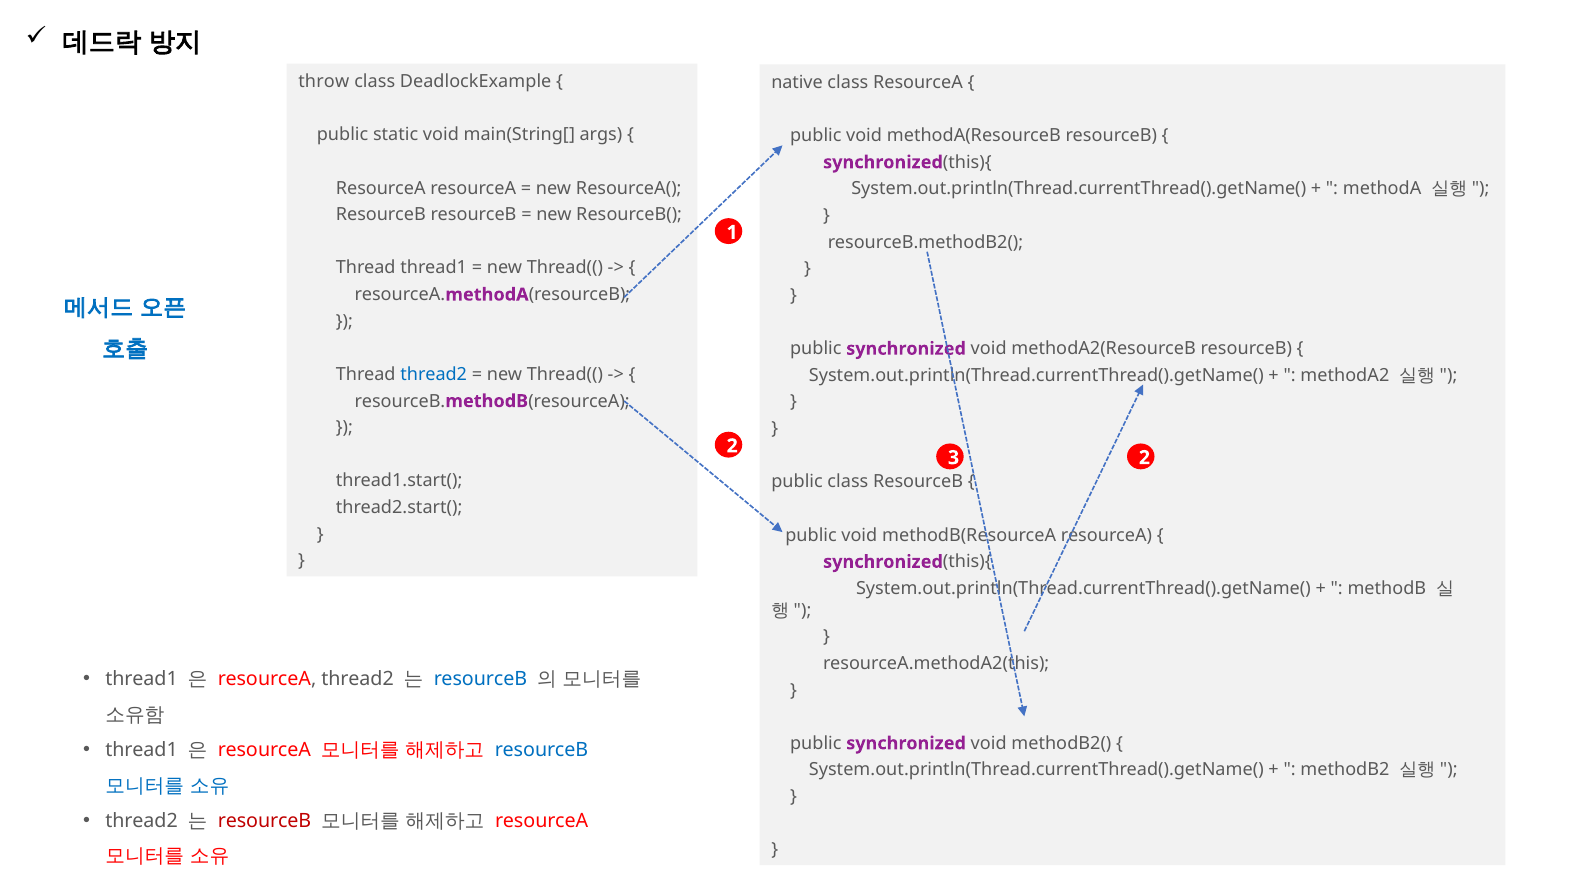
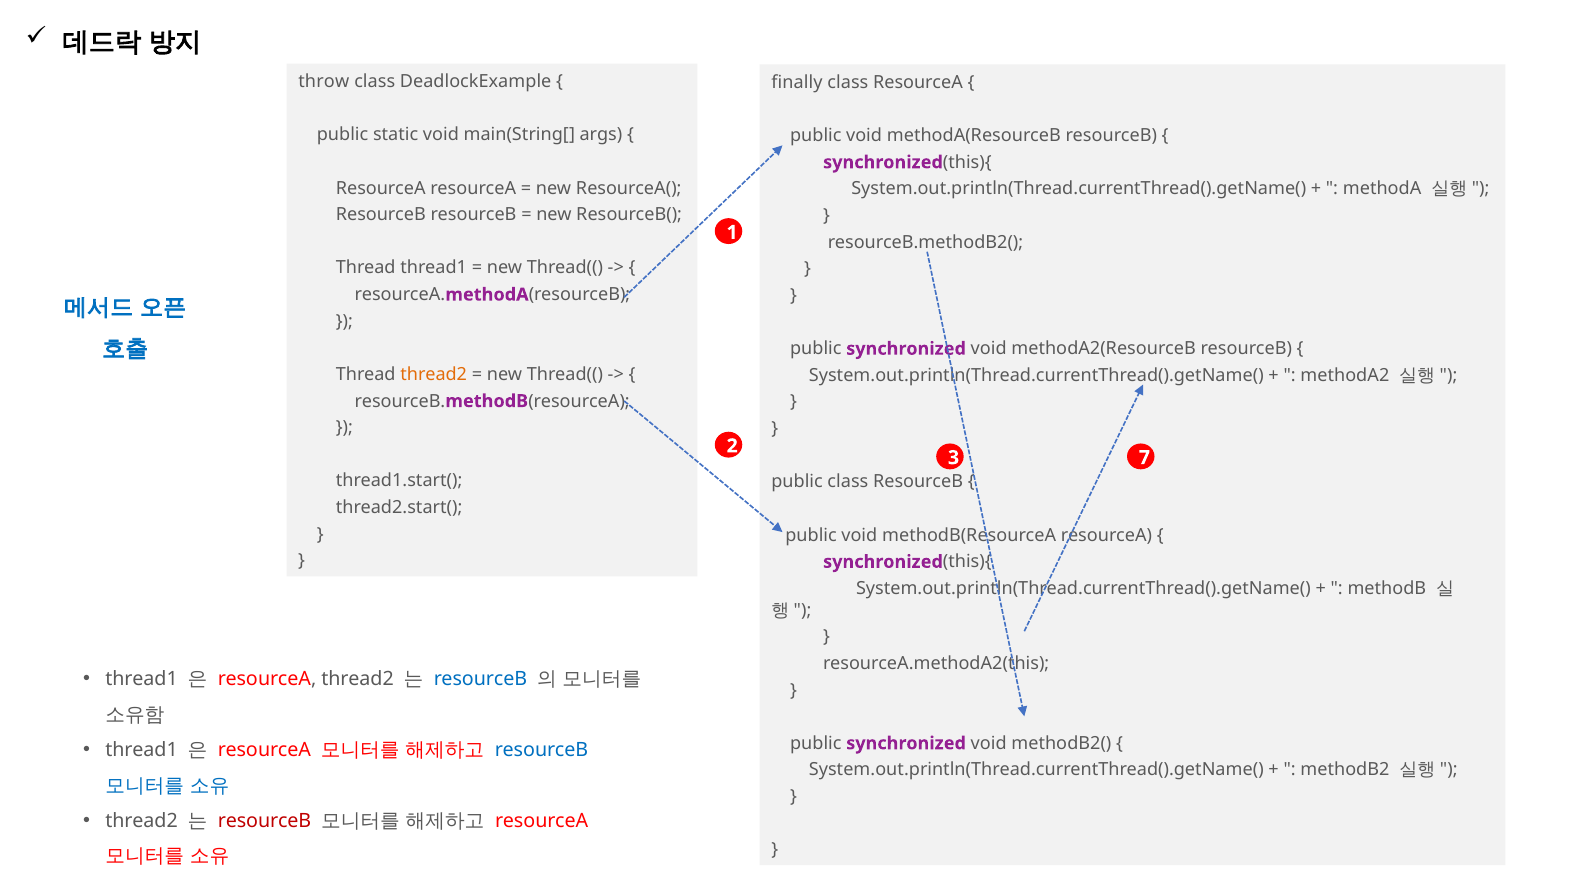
native: native -> finally
thread2 at (434, 375) colour: blue -> orange
3 2: 2 -> 7
